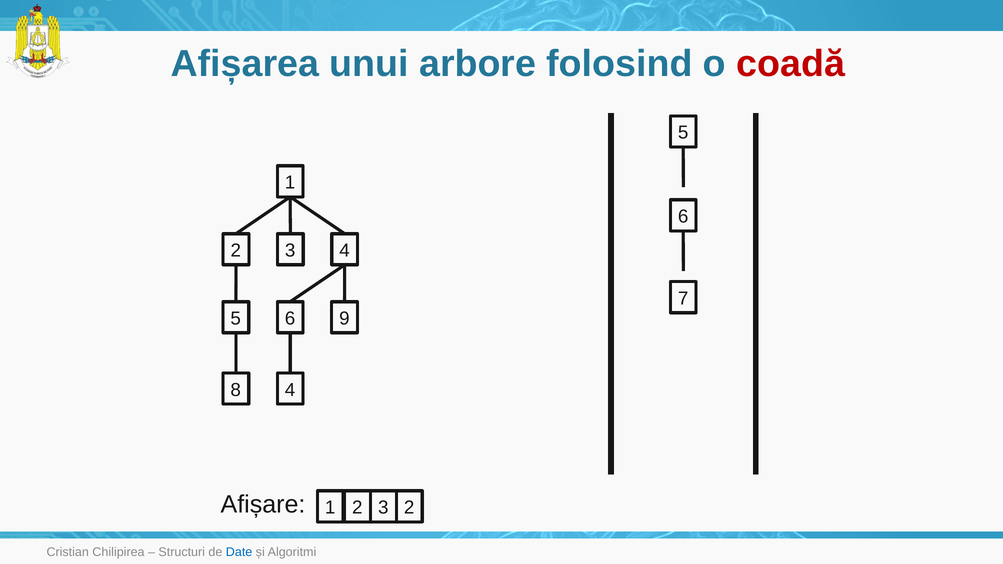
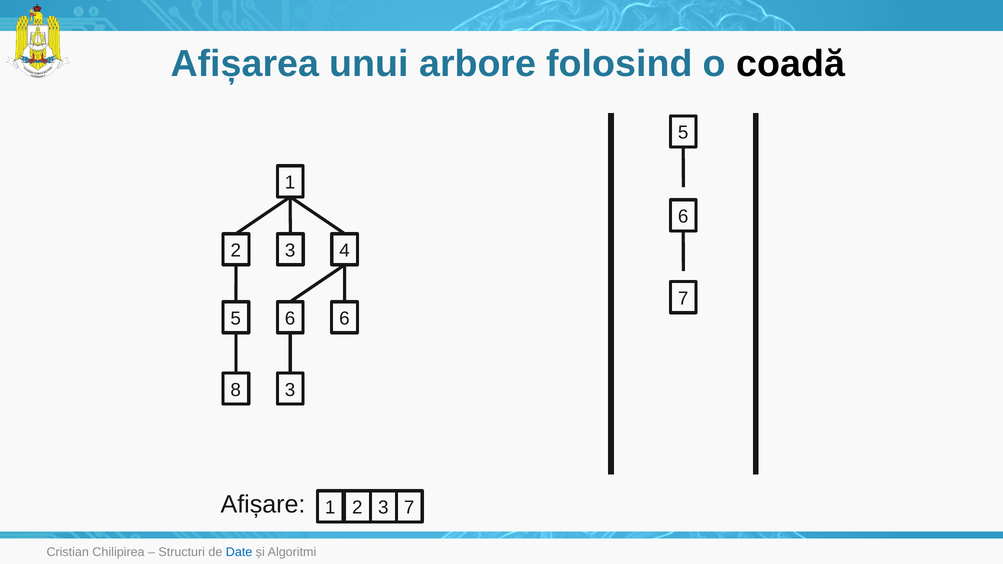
coadă colour: red -> black
6 9: 9 -> 6
8 4: 4 -> 3
3 2: 2 -> 7
